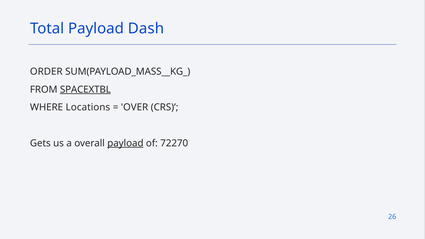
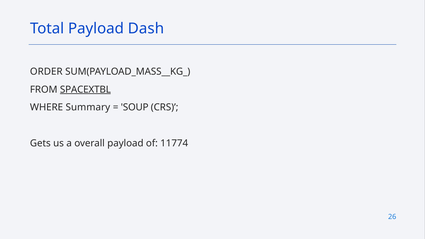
Locations: Locations -> Summary
OVER: OVER -> SOUP
payload at (125, 143) underline: present -> none
72270: 72270 -> 11774
